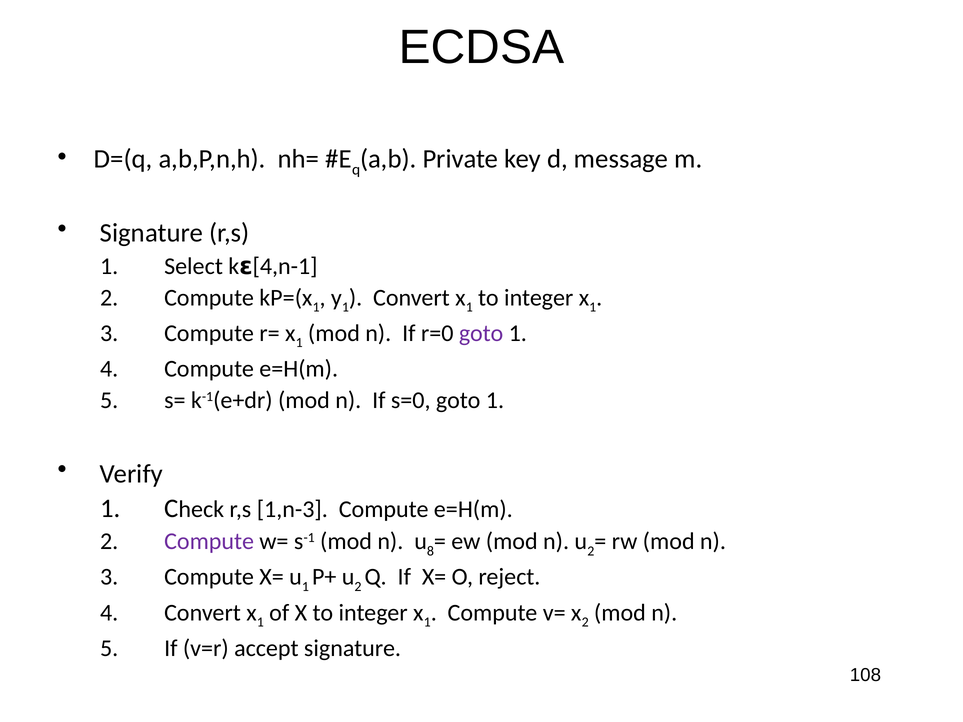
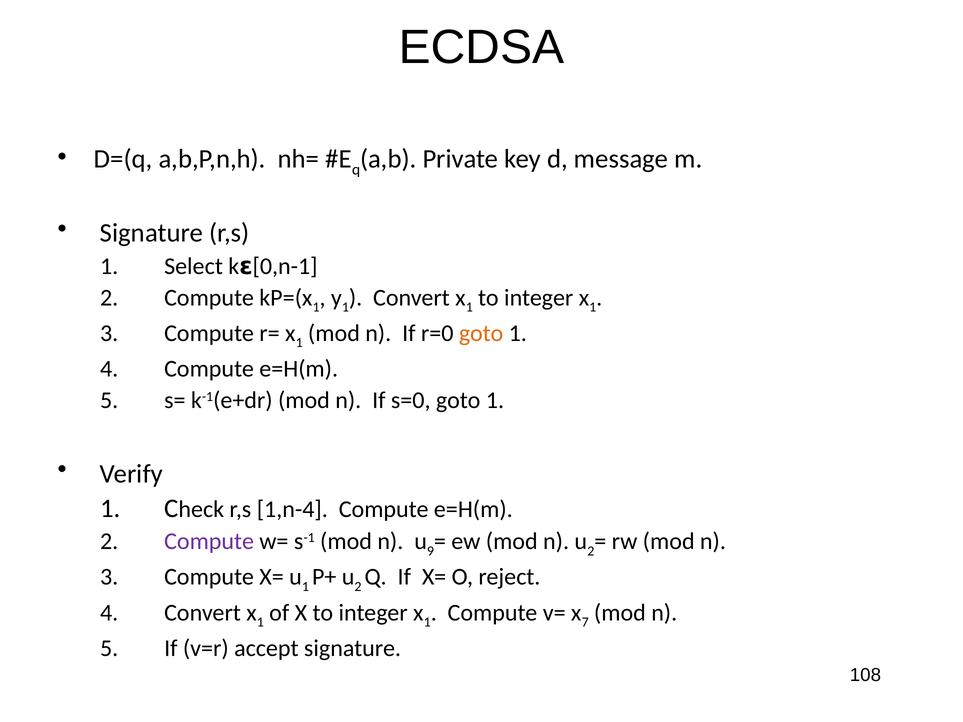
4,n-1: 4,n-1 -> 0,n-1
goto at (481, 333) colour: purple -> orange
1,n-3: 1,n-3 -> 1,n-4
8: 8 -> 9
x 2: 2 -> 7
